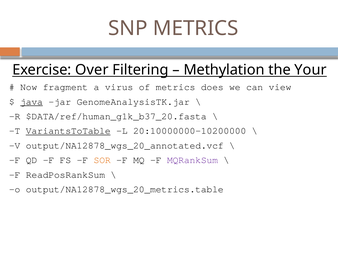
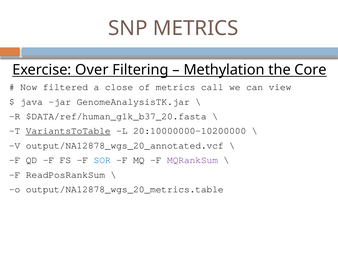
Your: Your -> Core
fragment: fragment -> filtered
virus: virus -> close
does: does -> call
java underline: present -> none
SOR colour: orange -> blue
